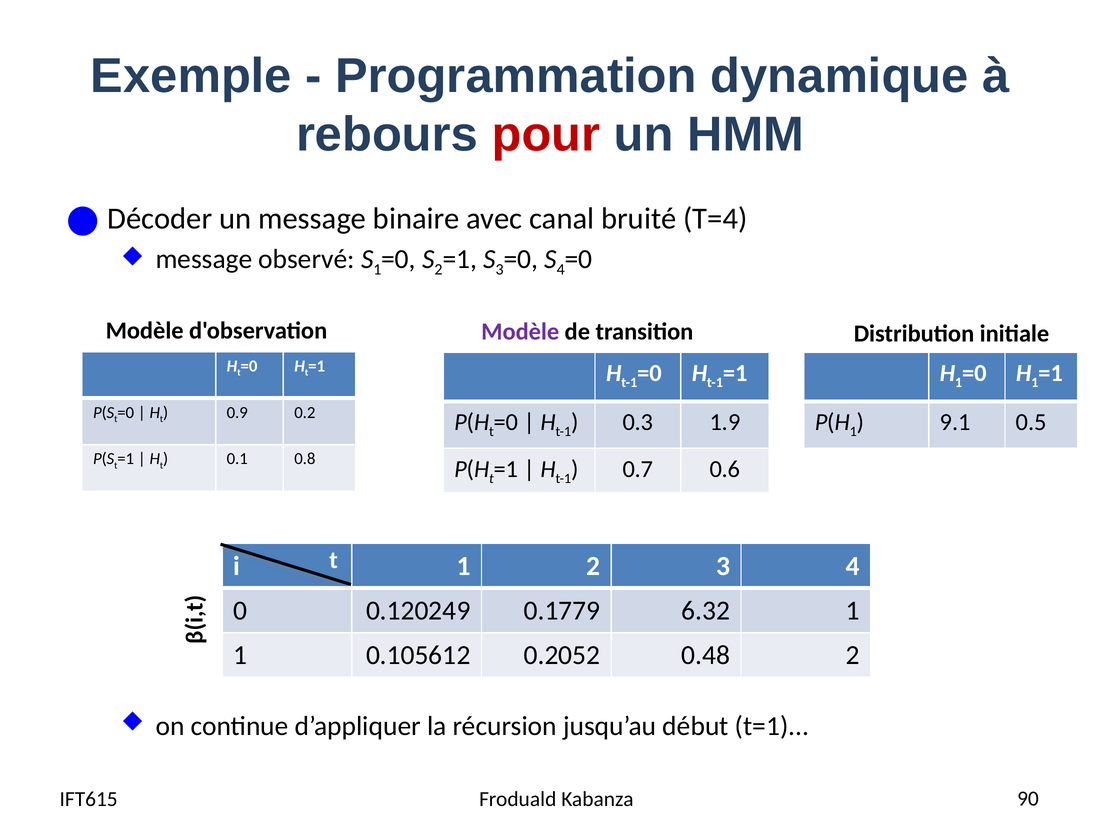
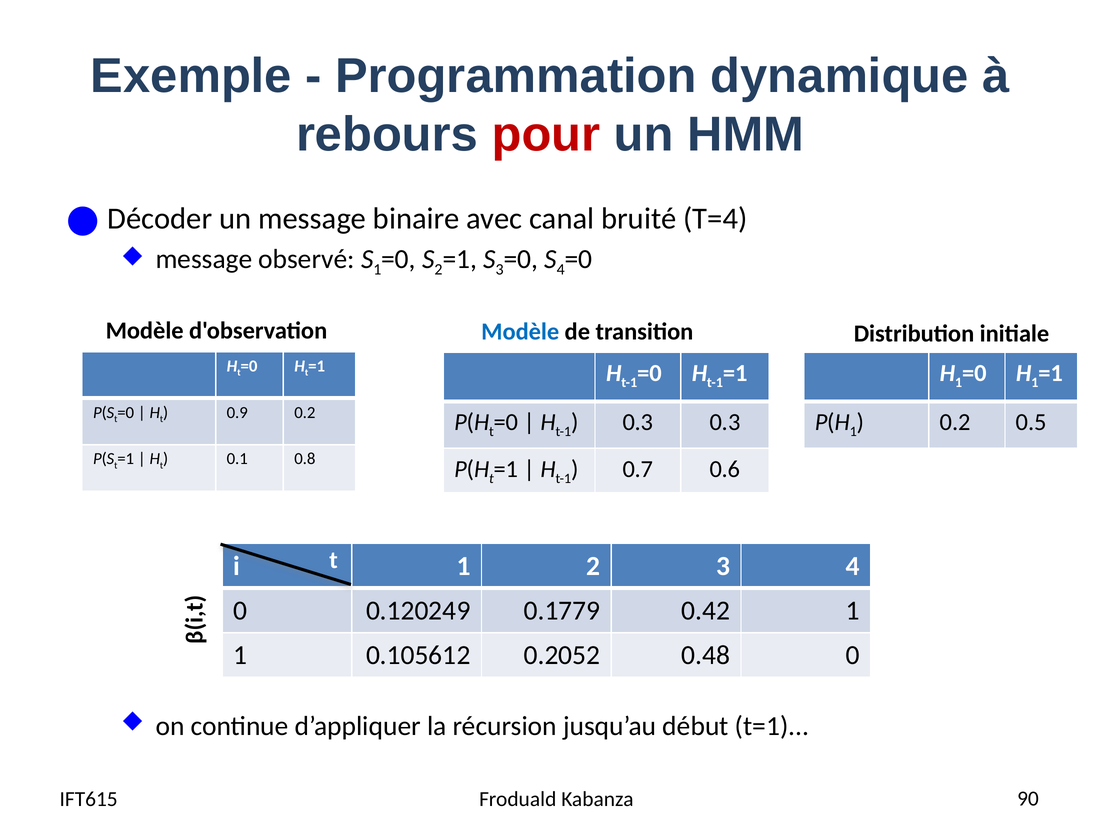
Modèle at (520, 331) colour: purple -> blue
0.3 1.9: 1.9 -> 0.3
9.1 at (955, 422): 9.1 -> 0.2
6.32: 6.32 -> 0.42
0.48 2: 2 -> 0
